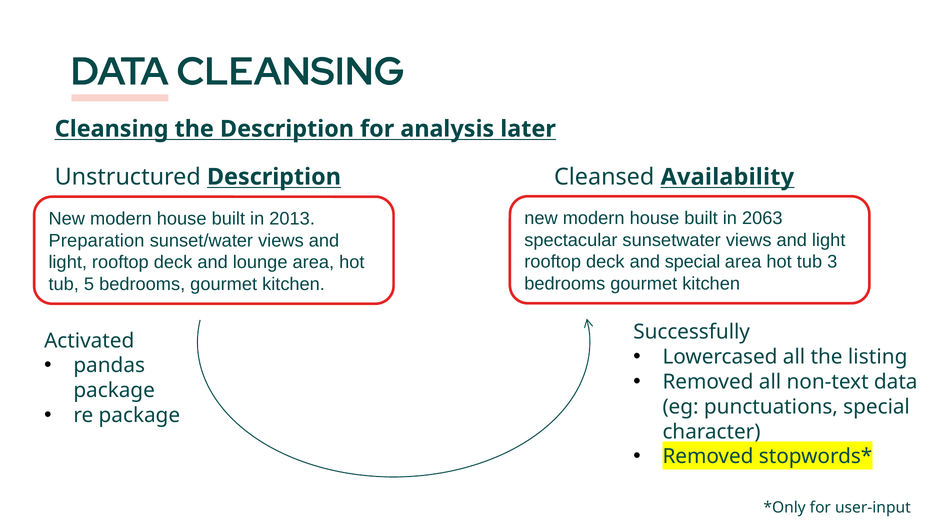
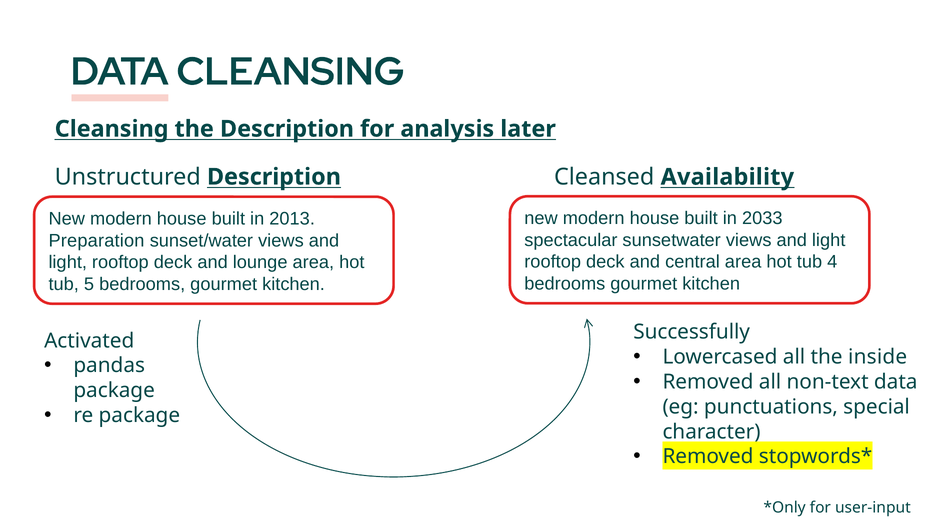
2063: 2063 -> 2033
and special: special -> central
3: 3 -> 4
listing: listing -> inside
